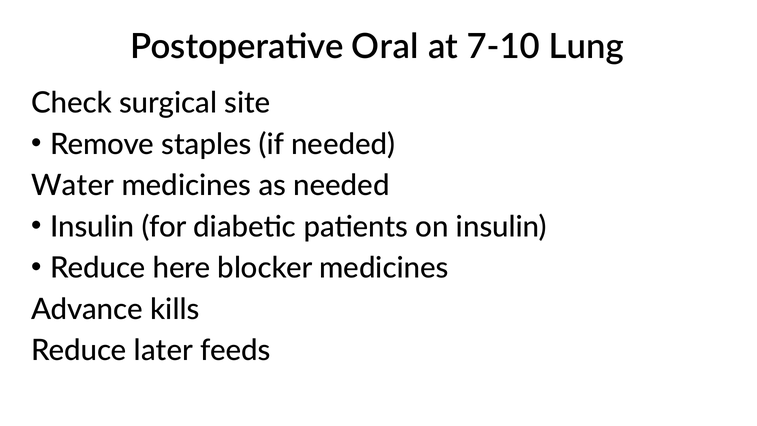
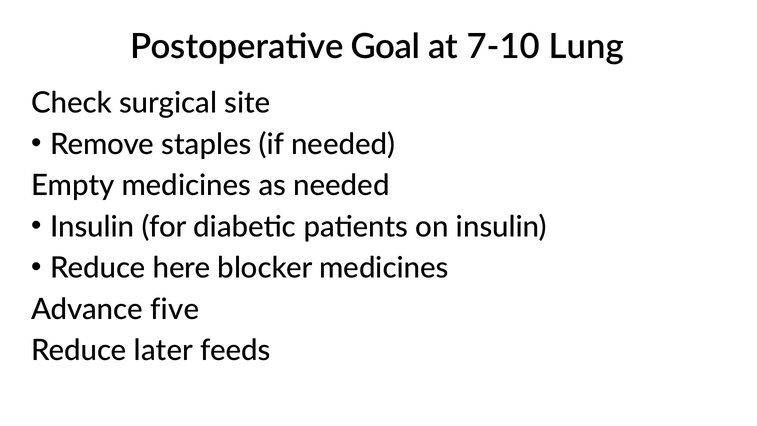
Oral: Oral -> Goal
Water: Water -> Empty
kills: kills -> five
